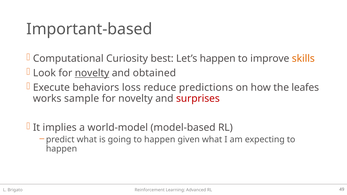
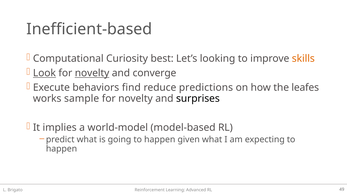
Important-based: Important-based -> Inefficient-based
Let’s happen: happen -> looking
Look underline: none -> present
obtained: obtained -> converge
loss: loss -> find
surprises colour: red -> black
